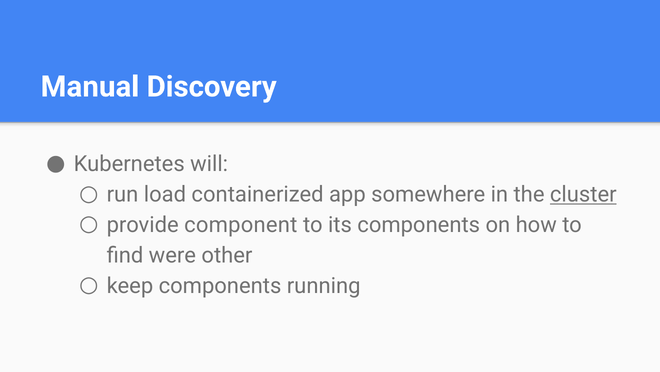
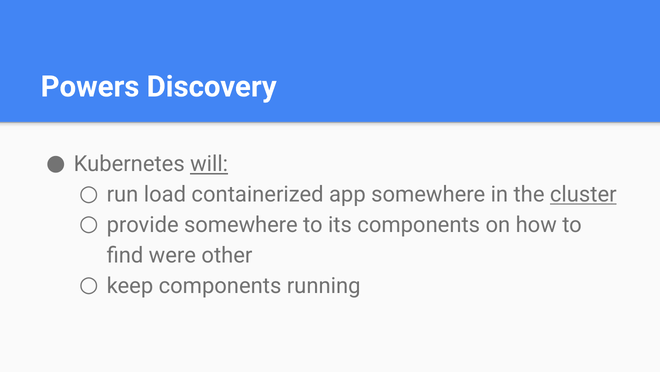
Manual: Manual -> Powers
will underline: none -> present
provide component: component -> somewhere
